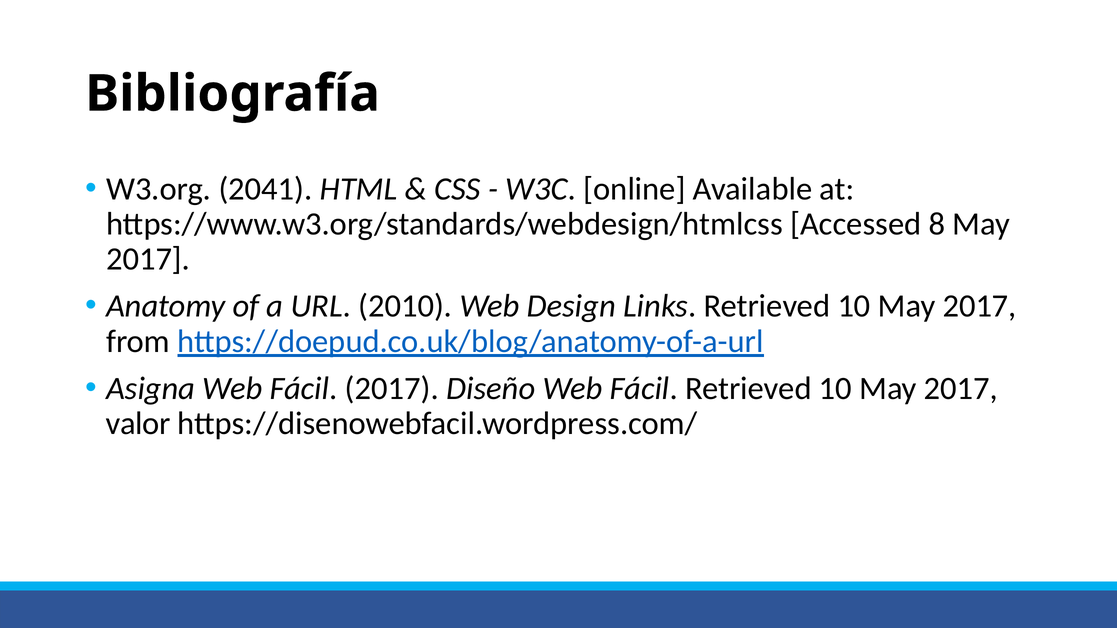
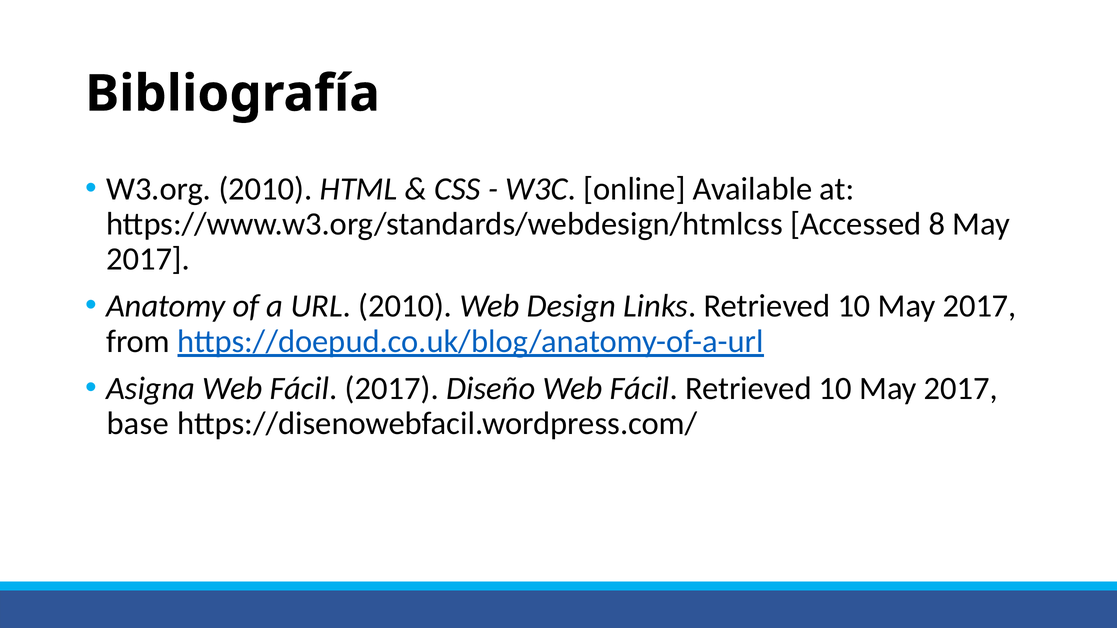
W3.org 2041: 2041 -> 2010
valor: valor -> base
